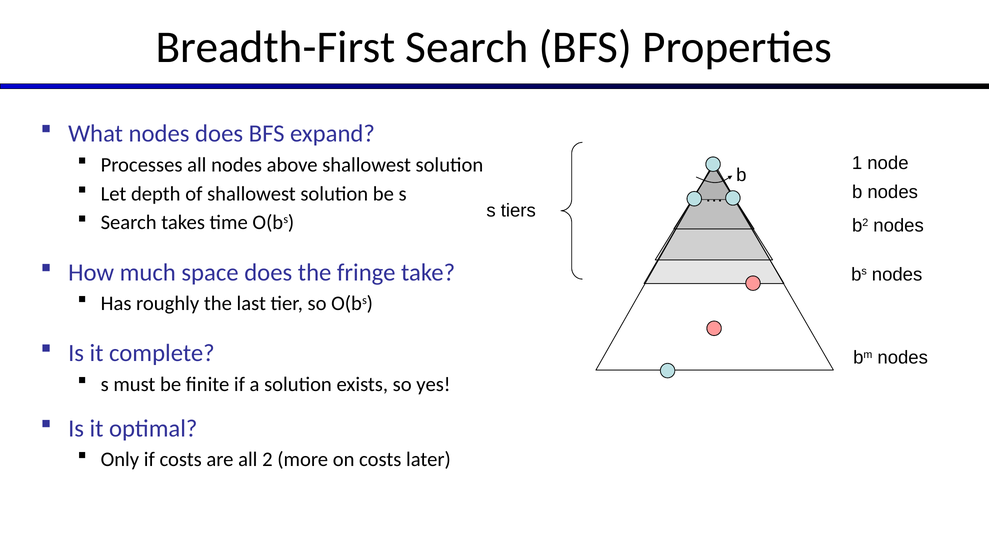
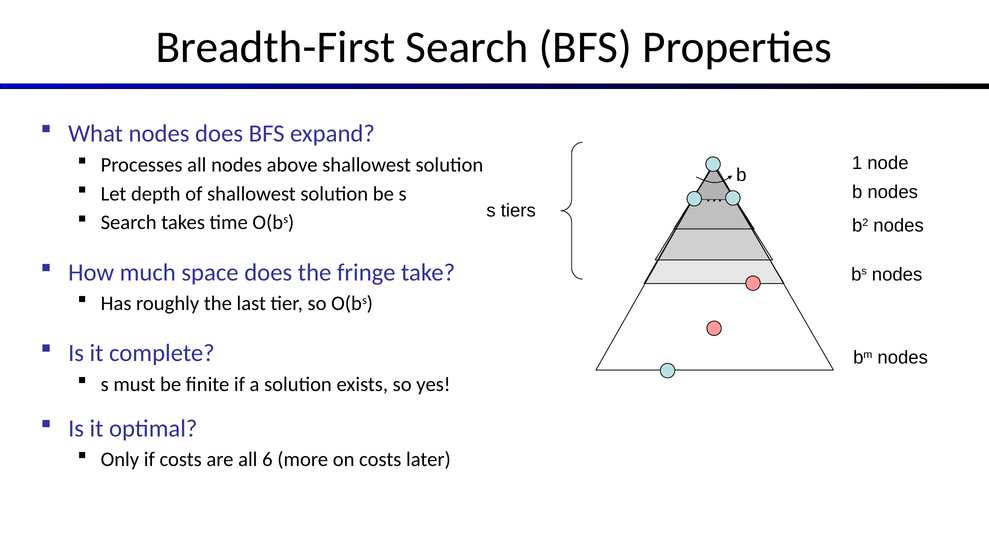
2: 2 -> 6
